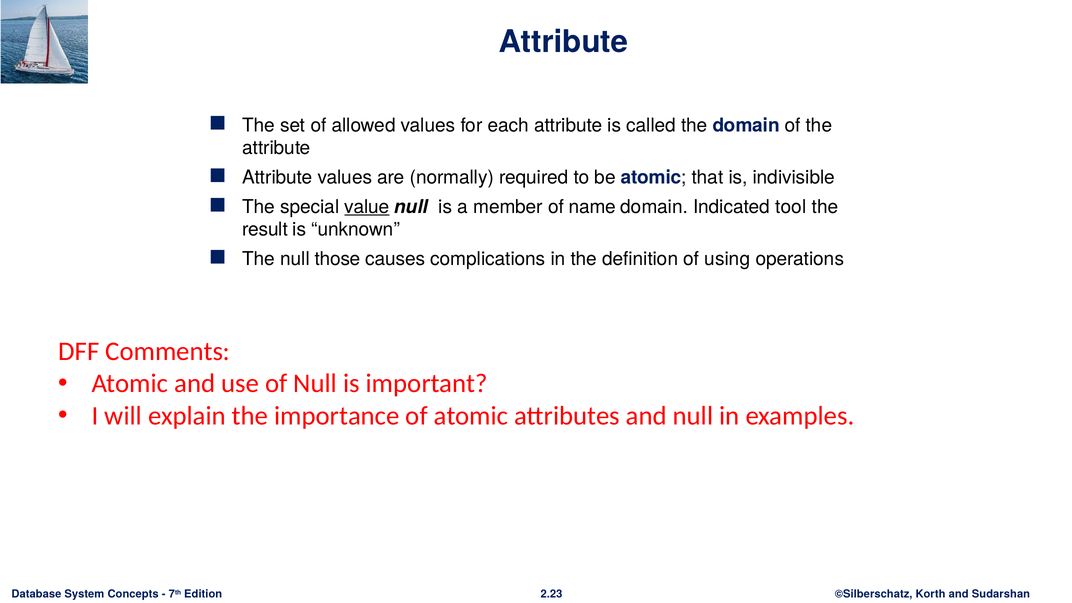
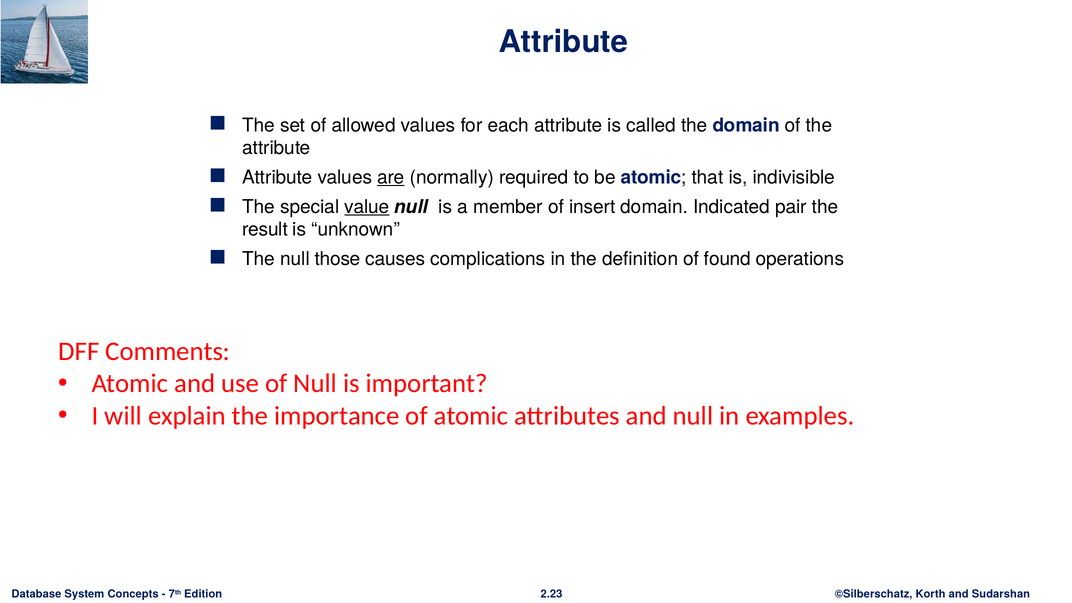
are underline: none -> present
name: name -> insert
tool: tool -> pair
using: using -> found
